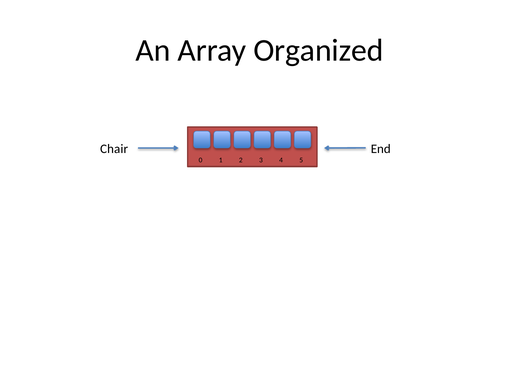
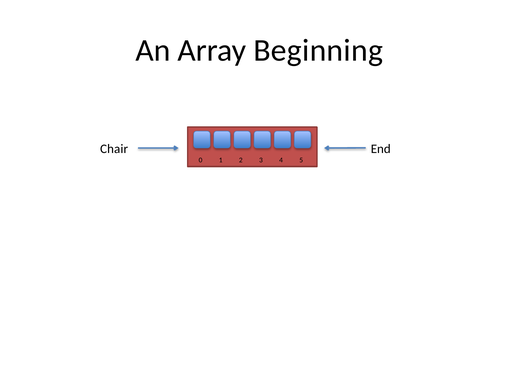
Organized: Organized -> Beginning
